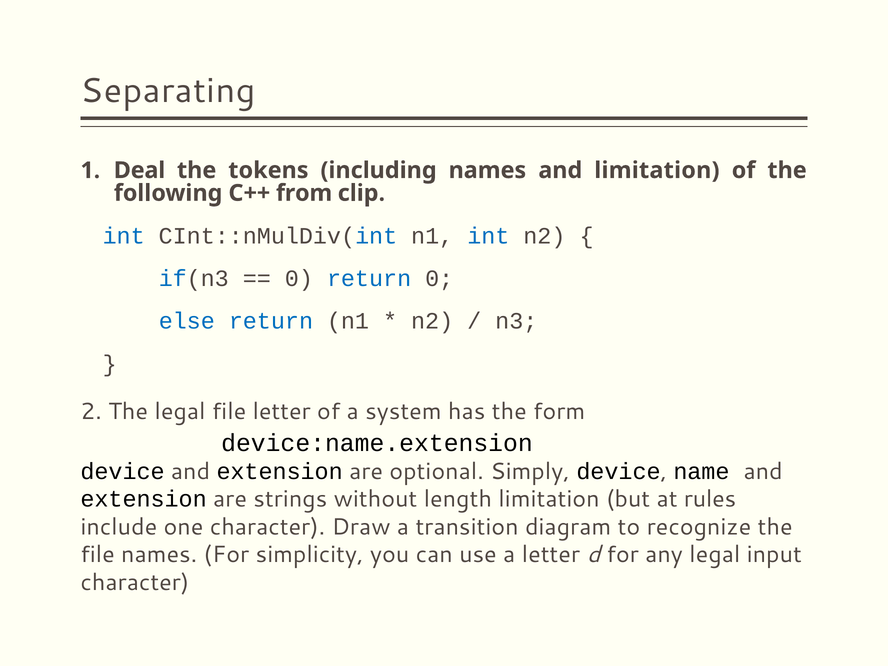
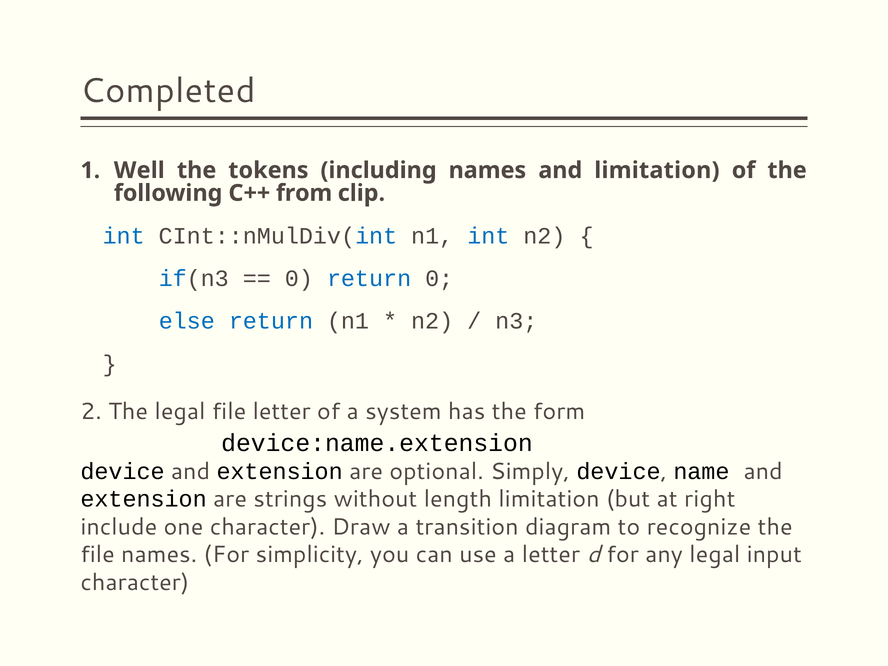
Separating: Separating -> Completed
Deal: Deal -> Well
rules: rules -> right
